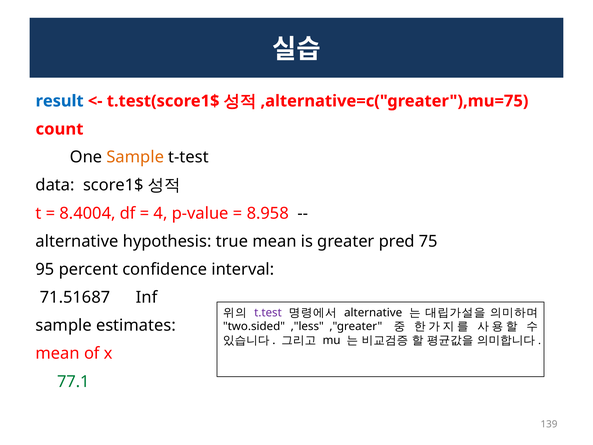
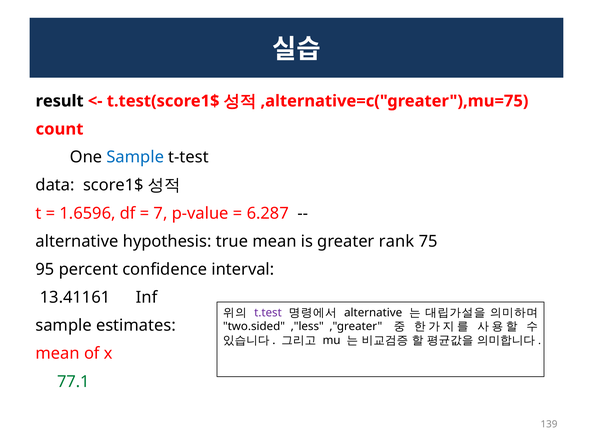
result colour: blue -> black
Sample at (135, 157) colour: orange -> blue
8.4004: 8.4004 -> 1.6596
4: 4 -> 7
8.958: 8.958 -> 6.287
pred: pred -> rank
71.51687: 71.51687 -> 13.41161
